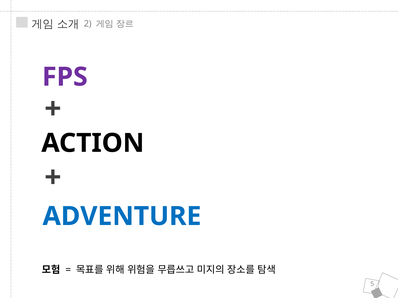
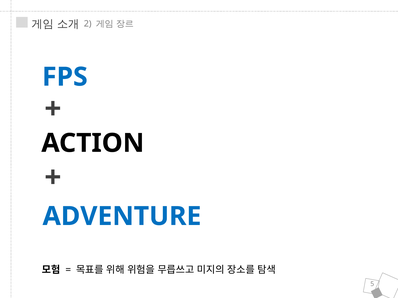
FPS colour: purple -> blue
